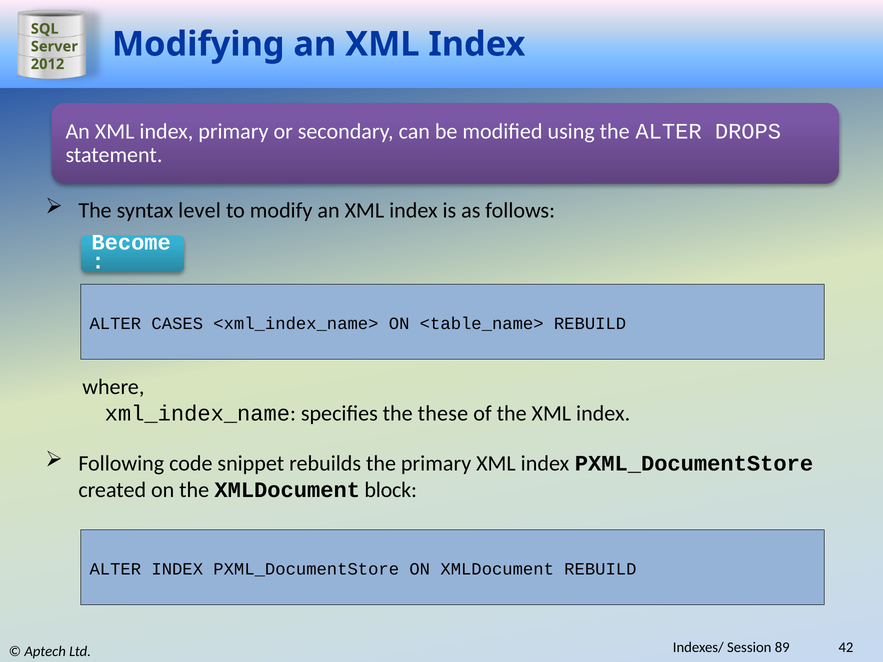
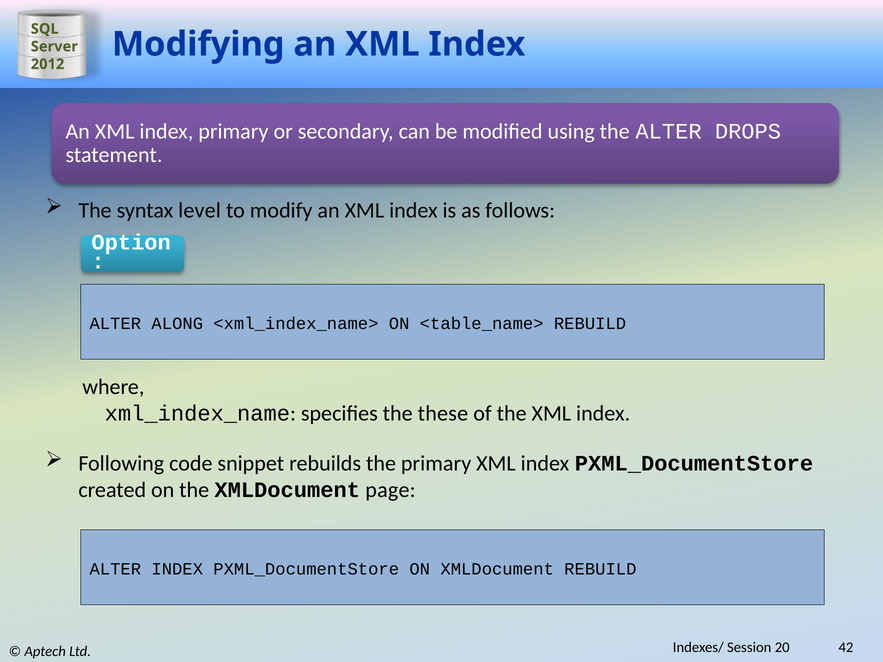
Become: Become -> Option
CASES: CASES -> ALONG
block: block -> page
89: 89 -> 20
